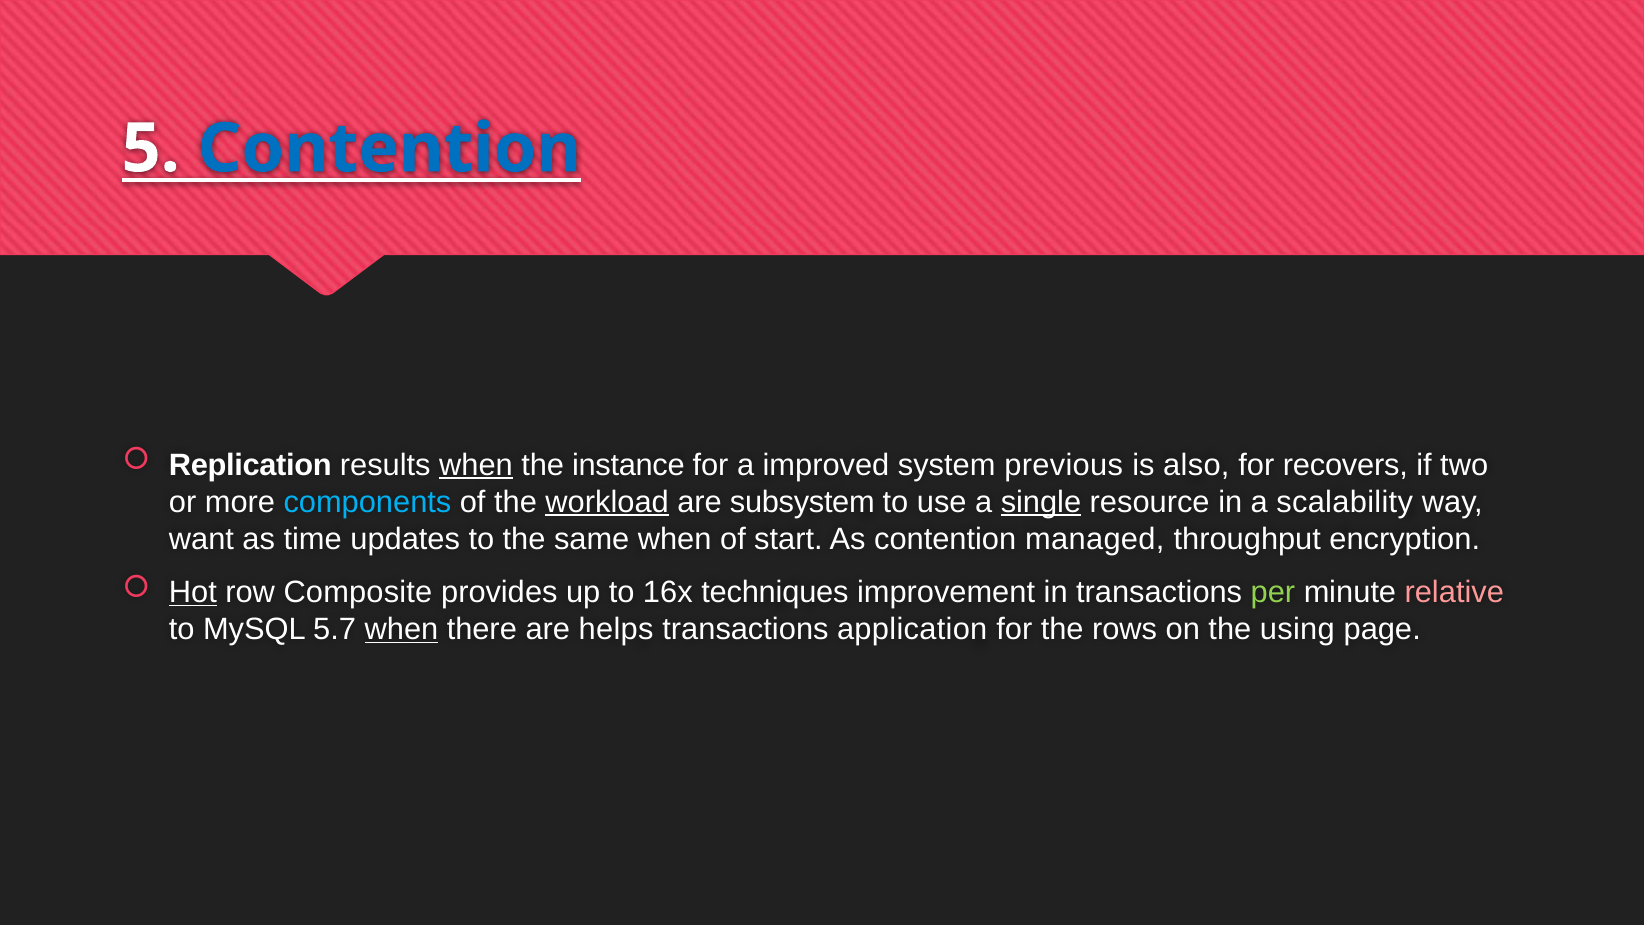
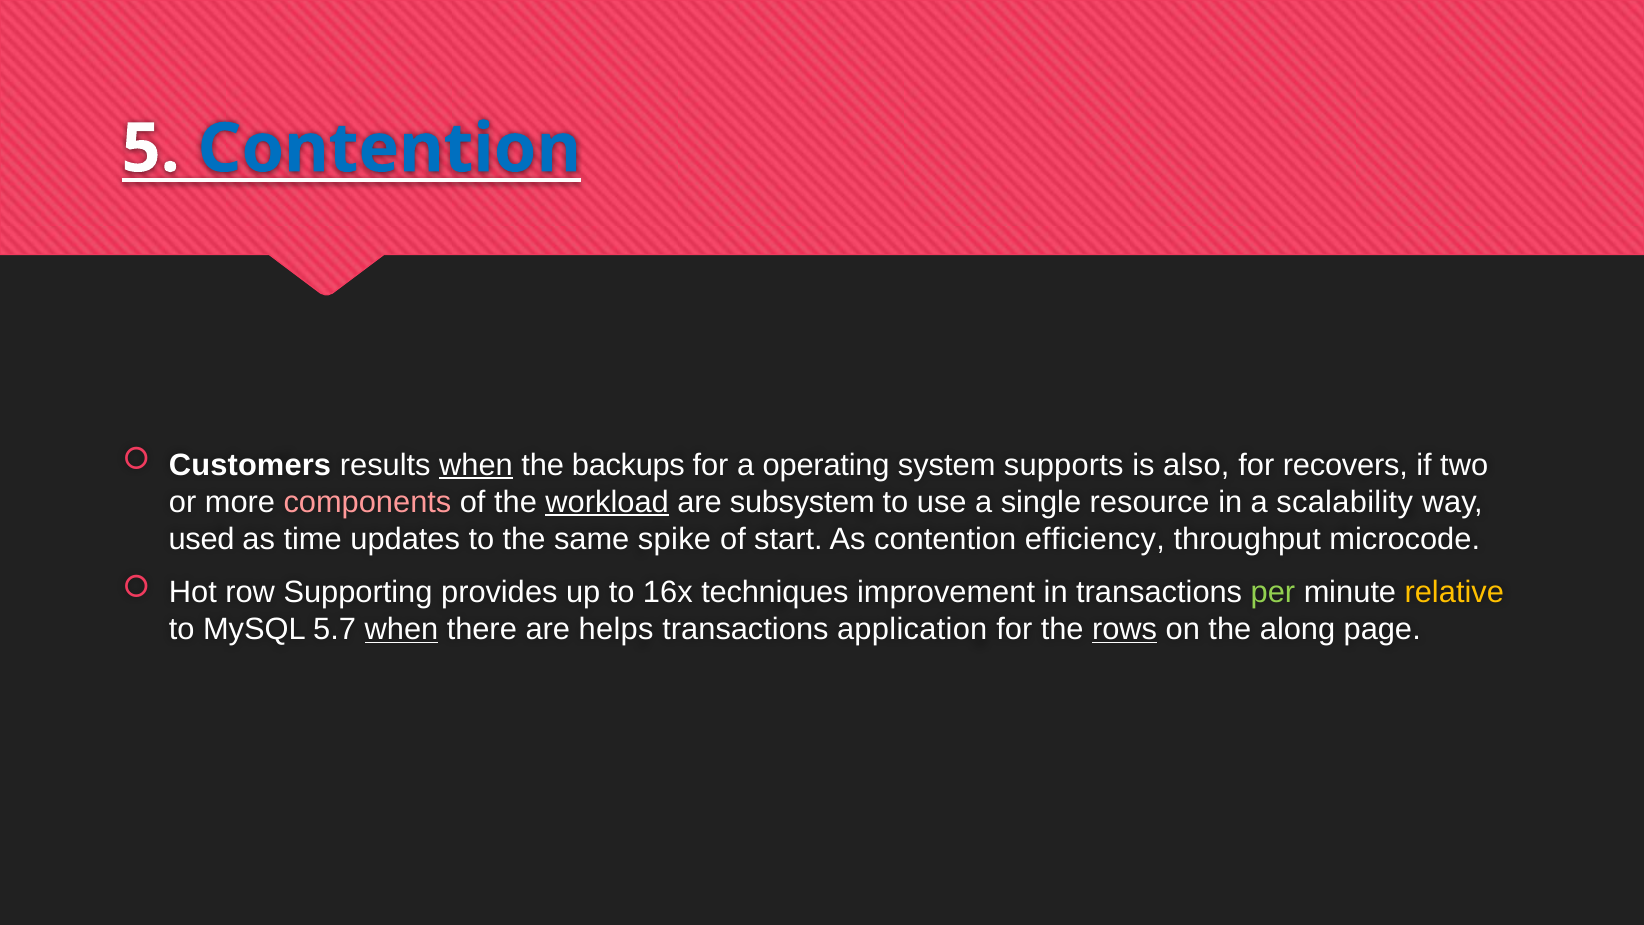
Replication: Replication -> Customers
instance: instance -> backups
improved: improved -> operating
previous: previous -> supports
components colour: light blue -> pink
single underline: present -> none
want: want -> used
same when: when -> spike
managed: managed -> efficiency
encryption: encryption -> microcode
Hot underline: present -> none
Composite: Composite -> Supporting
relative colour: pink -> yellow
rows underline: none -> present
using: using -> along
